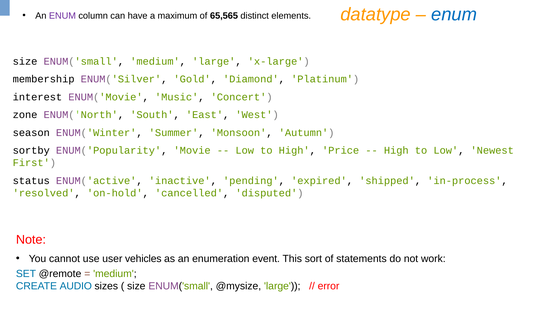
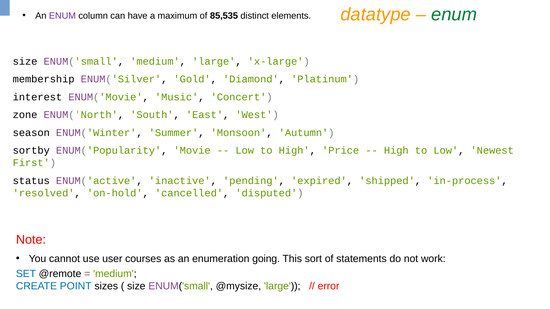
enum at (454, 14) colour: blue -> green
65,565: 65,565 -> 85,535
vehicles: vehicles -> courses
event: event -> going
AUDIO: AUDIO -> POINT
